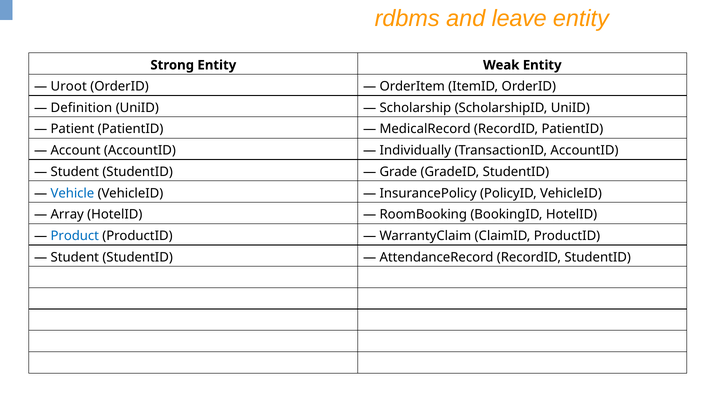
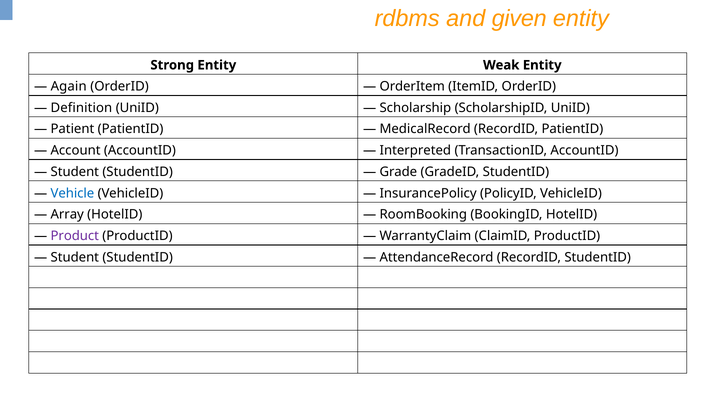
leave: leave -> given
Uroot: Uroot -> Again
Individually: Individually -> Interpreted
Product colour: blue -> purple
